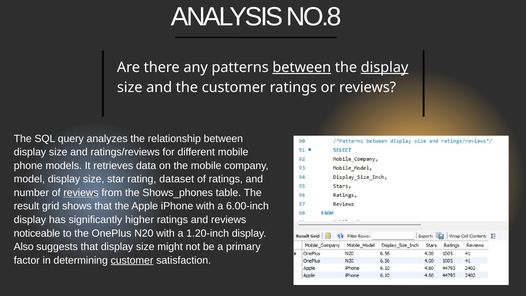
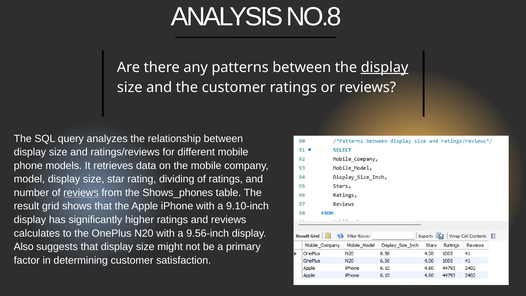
between at (302, 67) underline: present -> none
dataset: dataset -> dividing
6.00-inch: 6.00-inch -> 9.10-inch
noticeable: noticeable -> calculates
1.20-inch: 1.20-inch -> 9.56-inch
customer at (132, 260) underline: present -> none
